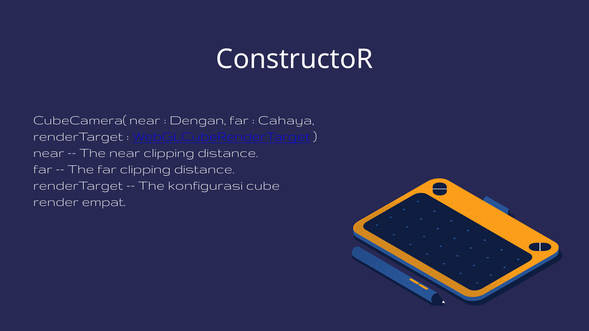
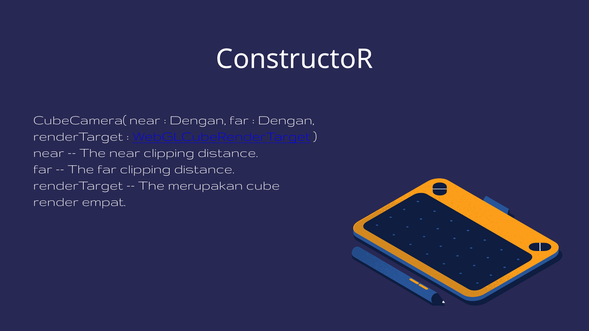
Cahaya at (286, 120): Cahaya -> Dengan
konfigurasi: konfigurasi -> merupakan
